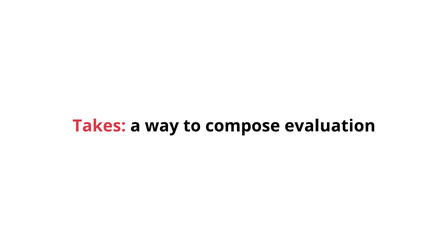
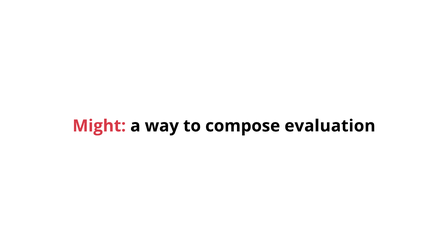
Takes: Takes -> Might
